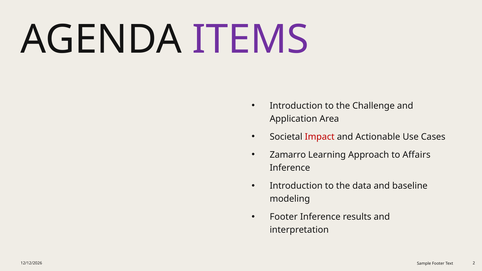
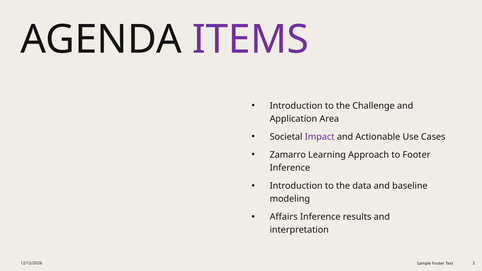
Impact colour: red -> purple
to Affairs: Affairs -> Footer
Footer at (284, 217): Footer -> Affairs
